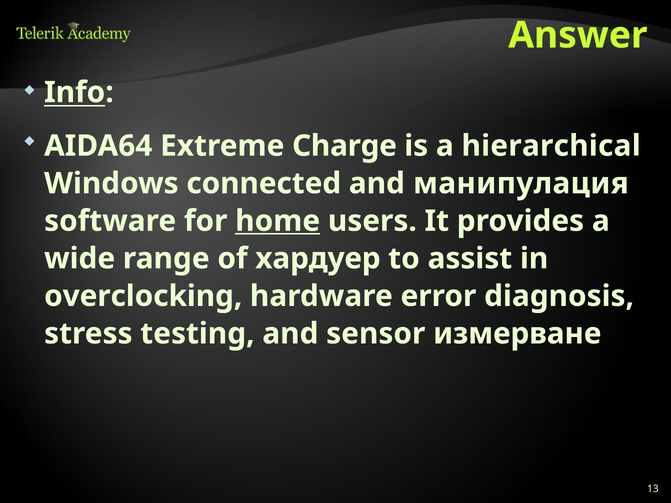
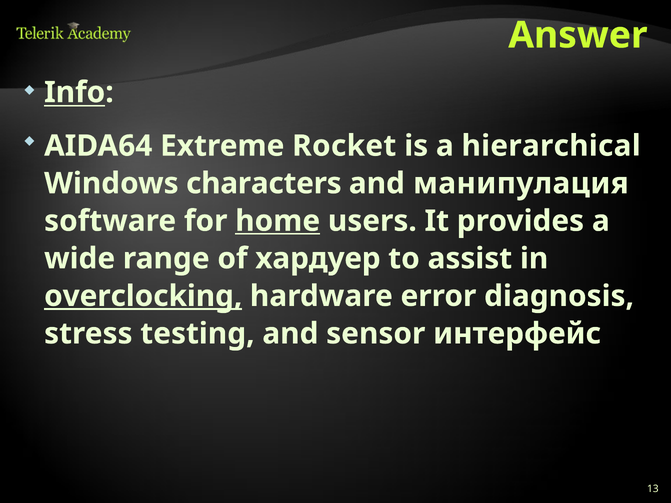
Charge: Charge -> Rocket
connected: connected -> characters
overclocking underline: none -> present
измерване: измерване -> интерфейс
